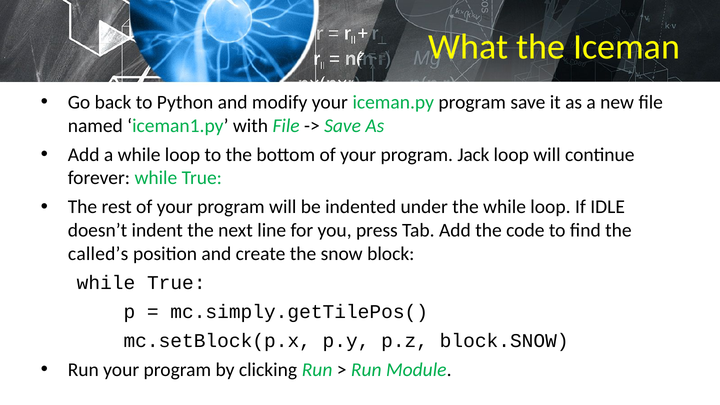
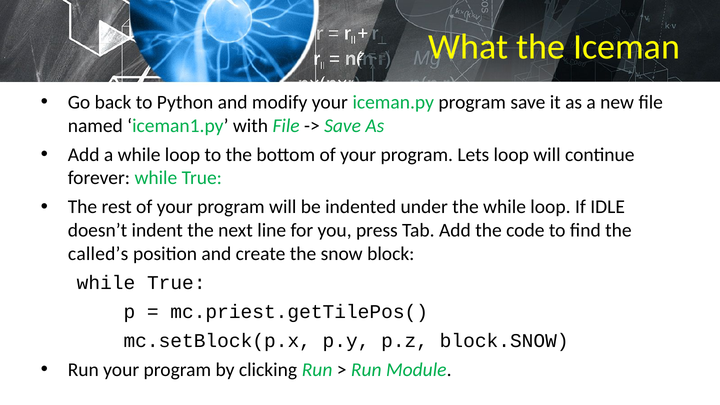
Jack: Jack -> Lets
mc.simply.getTilePos(: mc.simply.getTilePos( -> mc.priest.getTilePos(
